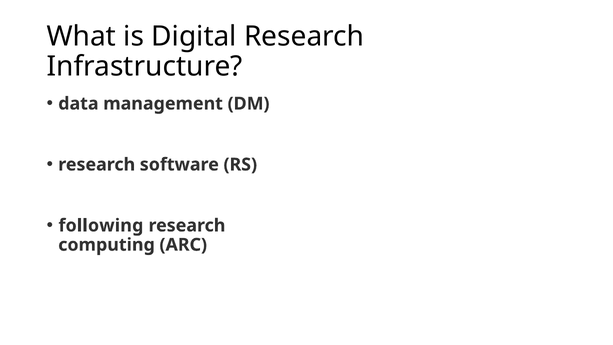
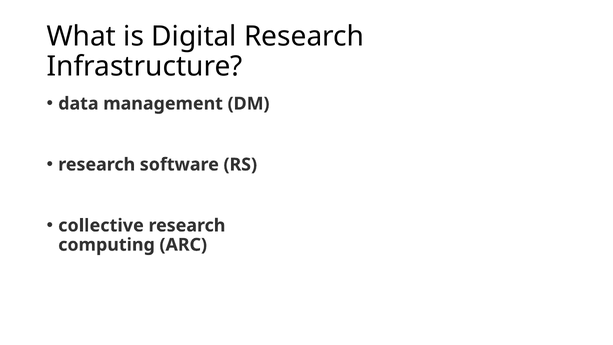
following: following -> collective
